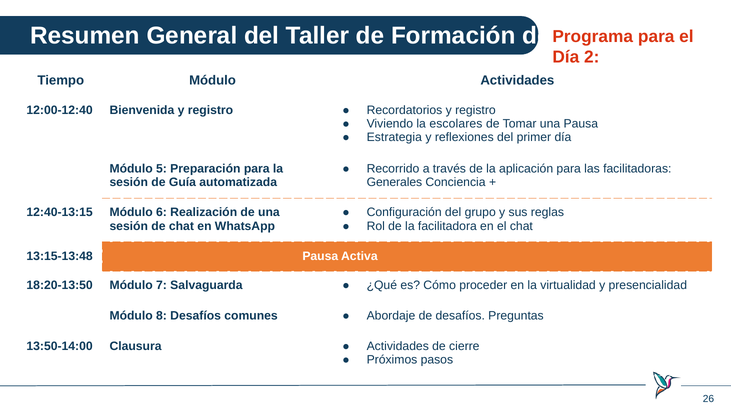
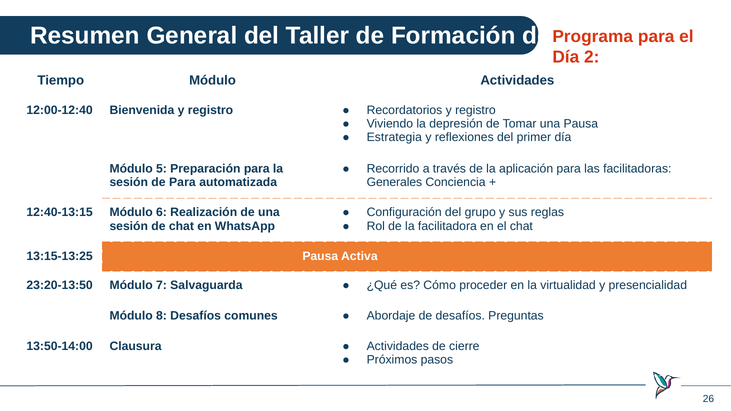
escolares: escolares -> depresión
de Guía: Guía -> Para
13:15-13:48: 13:15-13:48 -> 13:15-13:25
18:20-13:50: 18:20-13:50 -> 23:20-13:50
